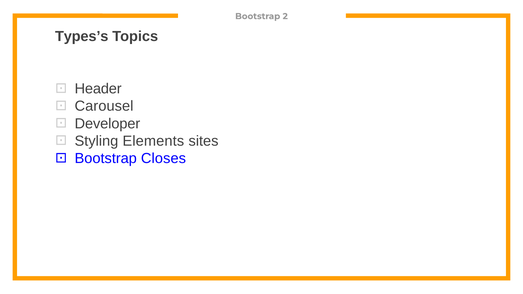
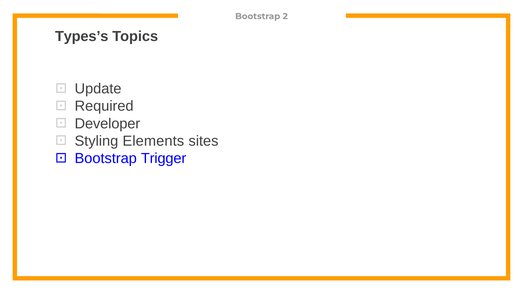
Header: Header -> Update
Carousel: Carousel -> Required
Closes: Closes -> Trigger
